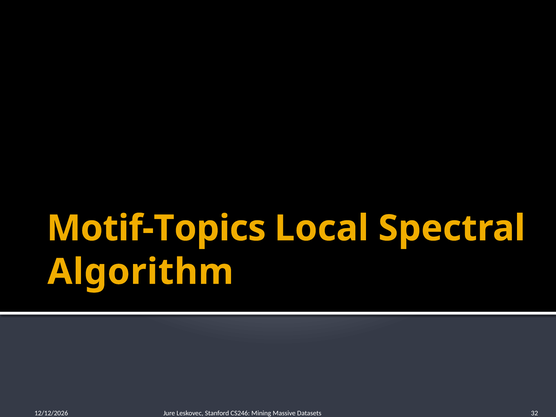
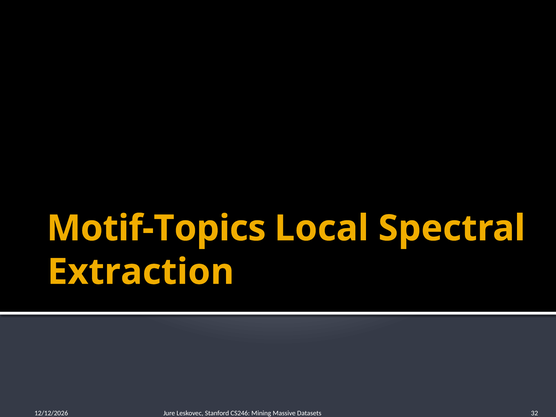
Algorithm: Algorithm -> Extraction
